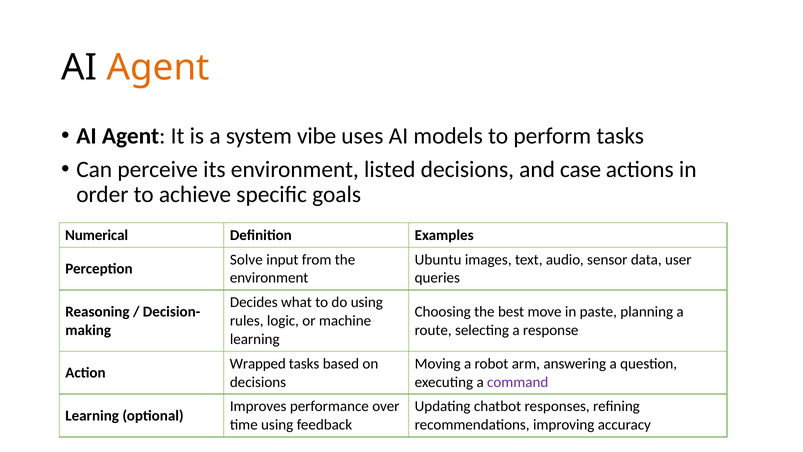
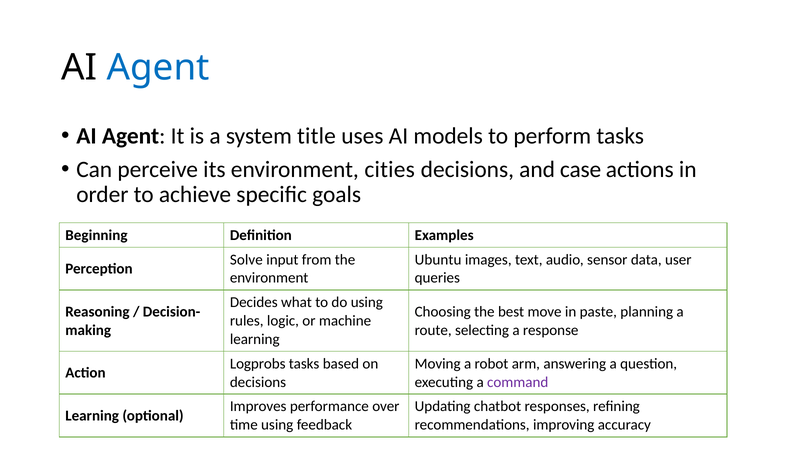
Agent at (158, 67) colour: orange -> blue
vibe: vibe -> title
listed: listed -> cities
Numerical: Numerical -> Beginning
Wrapped: Wrapped -> Logprobs
